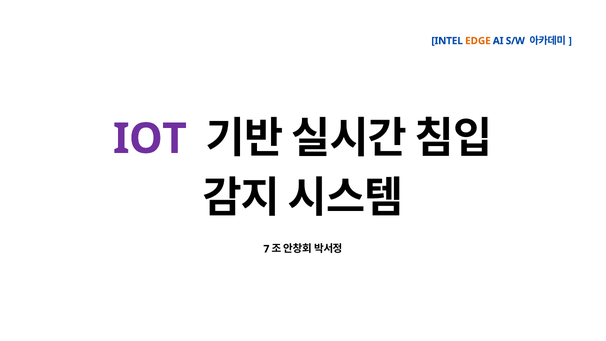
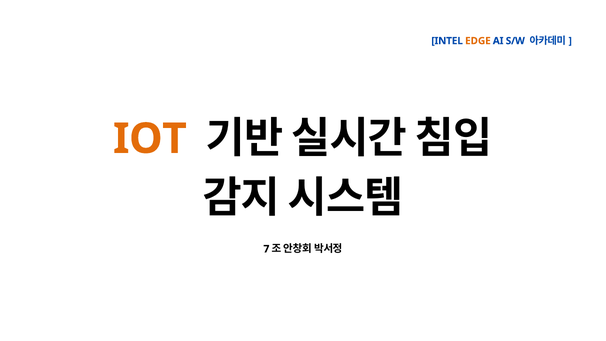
IOT colour: purple -> orange
